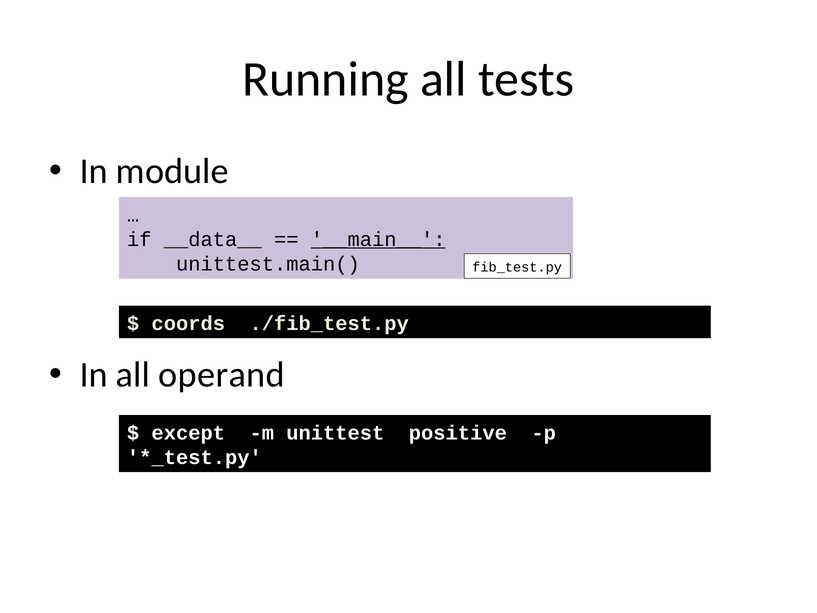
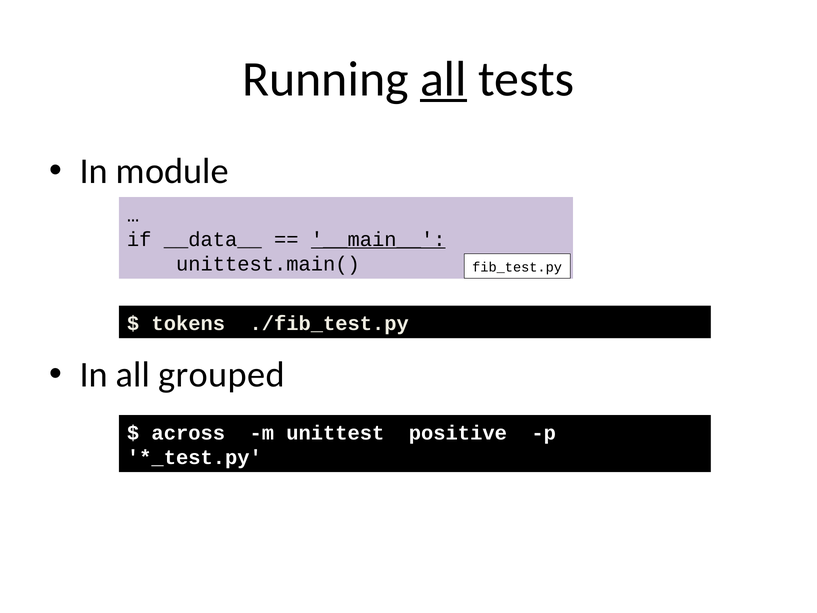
all at (443, 79) underline: none -> present
coords: coords -> tokens
operand: operand -> grouped
except: except -> across
